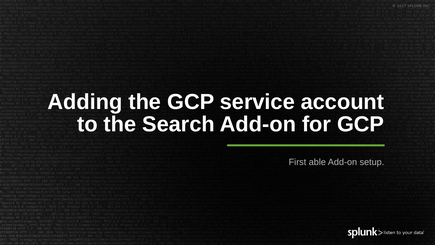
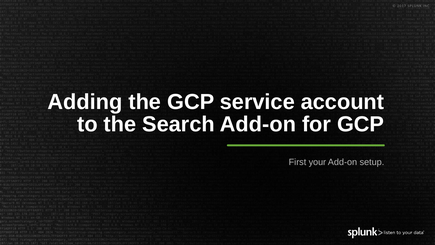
able: able -> your
